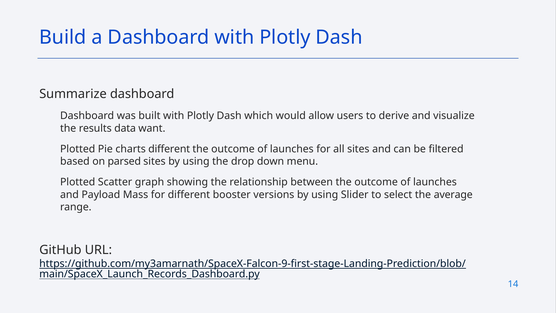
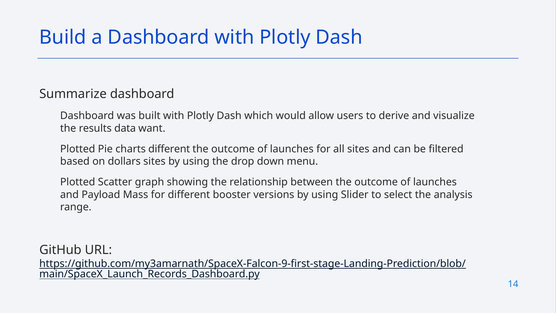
parsed: parsed -> dollars
average: average -> analysis
